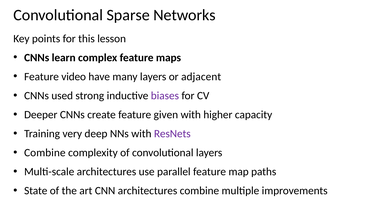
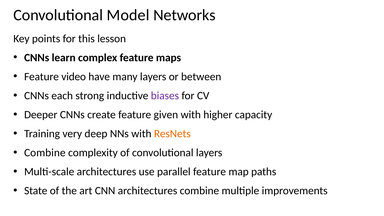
Sparse: Sparse -> Model
adjacent: adjacent -> between
used: used -> each
ResNets colour: purple -> orange
